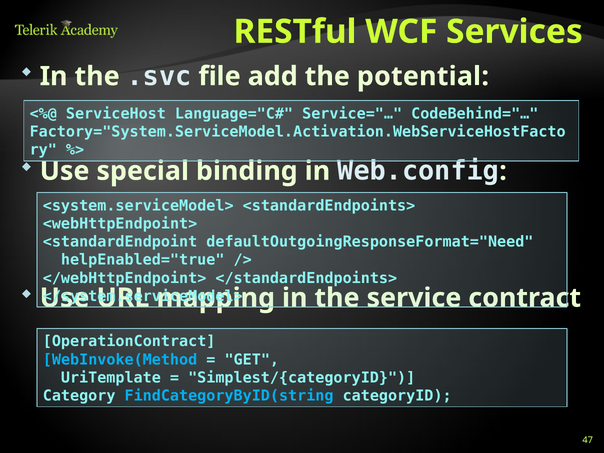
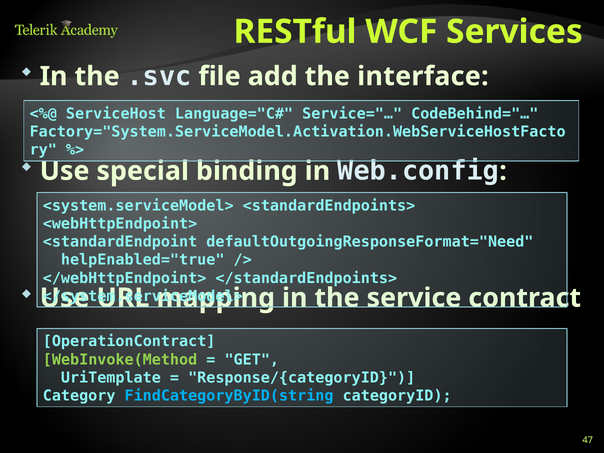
potential: potential -> interface
WebInvoke(Method colour: light blue -> light green
Simplest/{categoryID: Simplest/{categoryID -> Response/{categoryID
